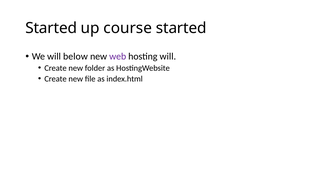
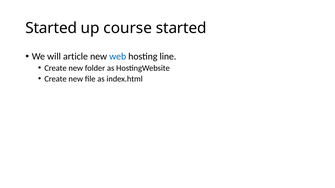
below: below -> article
web colour: purple -> blue
hosting will: will -> line
